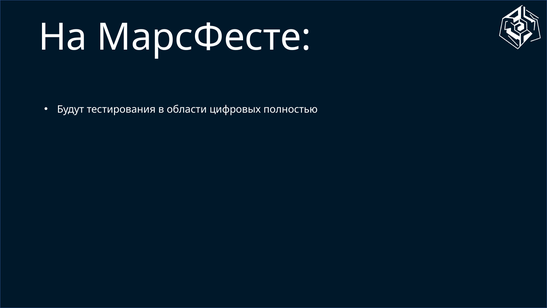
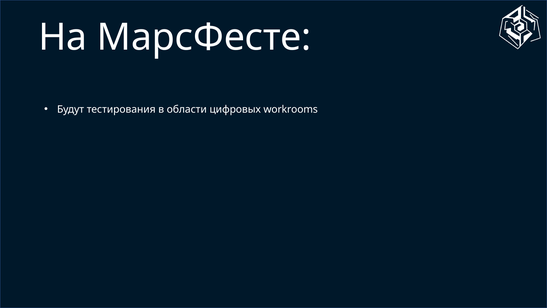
полностью: полностью -> workrooms
